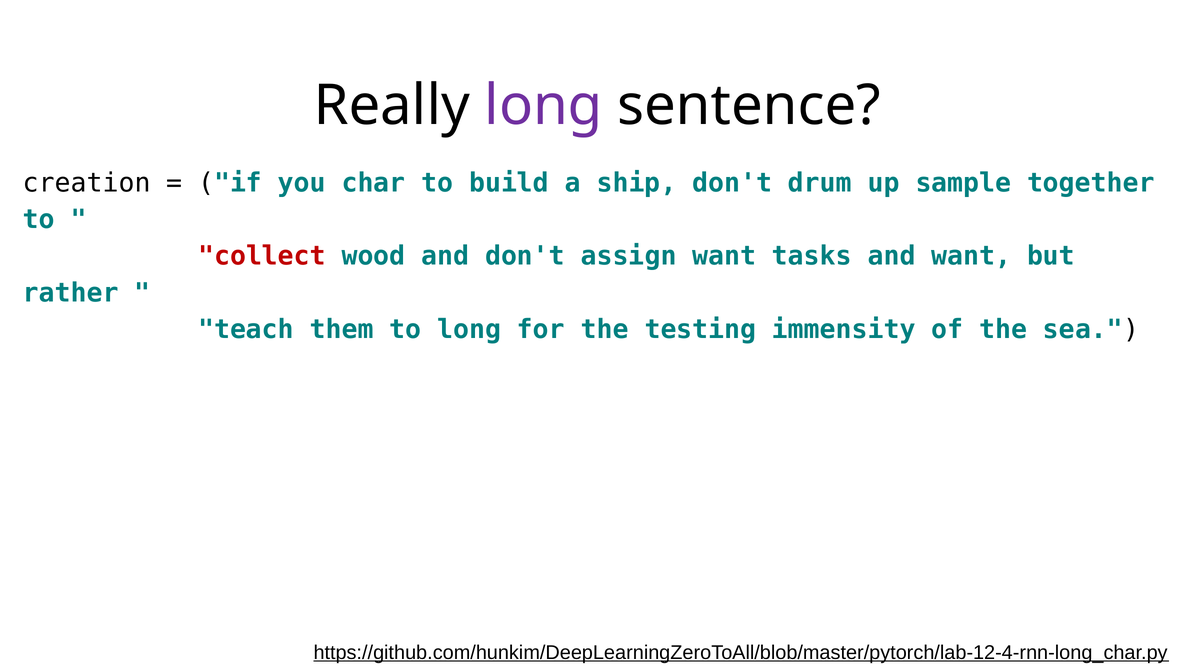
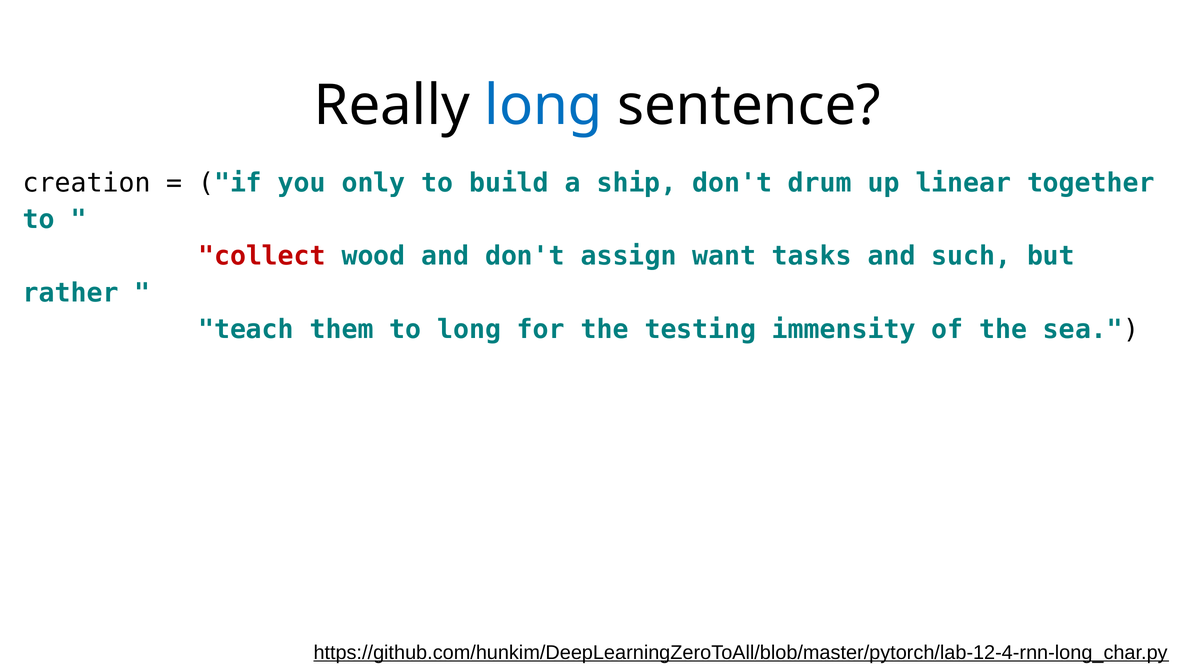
long at (544, 105) colour: purple -> blue
char: char -> only
sample: sample -> linear
and want: want -> such
